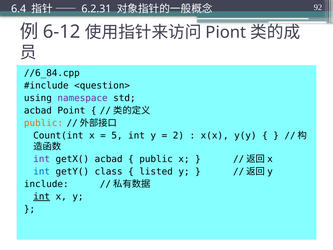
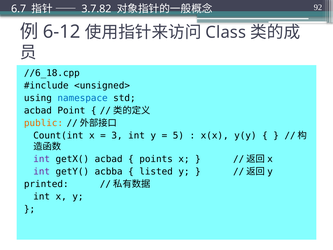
6.4: 6.4 -> 6.7
6.2.31: 6.2.31 -> 3.7.82
Piont: Piont -> Class
//6_84.cpp: //6_84.cpp -> //6_18.cpp
<question>: <question> -> <unsigned>
namespace colour: purple -> blue
5: 5 -> 3
2: 2 -> 5
public at (156, 159): public -> points
int at (42, 171) colour: blue -> purple
class: class -> acbba
include: include -> printed
int at (42, 196) underline: present -> none
